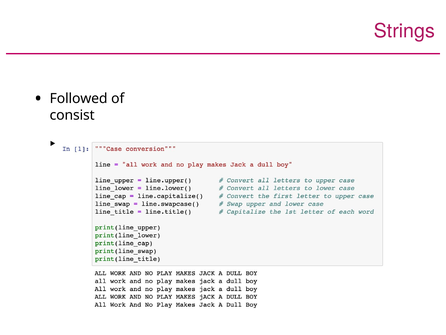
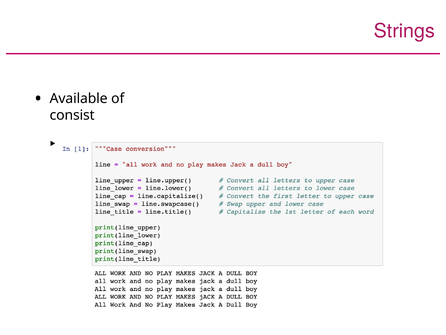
Followed: Followed -> Available
